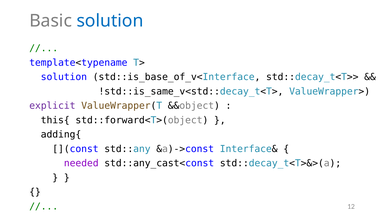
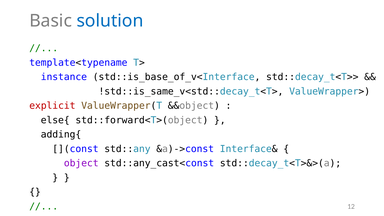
solution at (64, 77): solution -> instance
explicit colour: purple -> red
this{: this{ -> else{
needed: needed -> object
